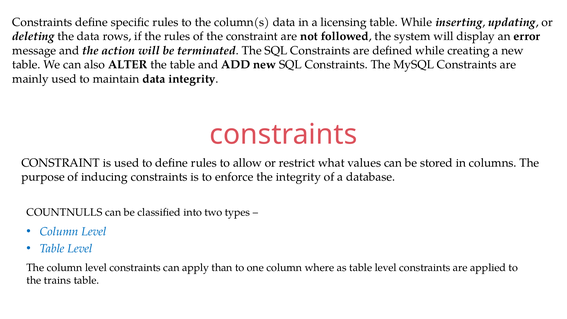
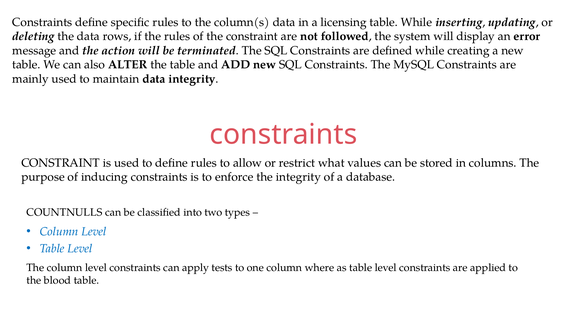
than: than -> tests
trains: trains -> blood
